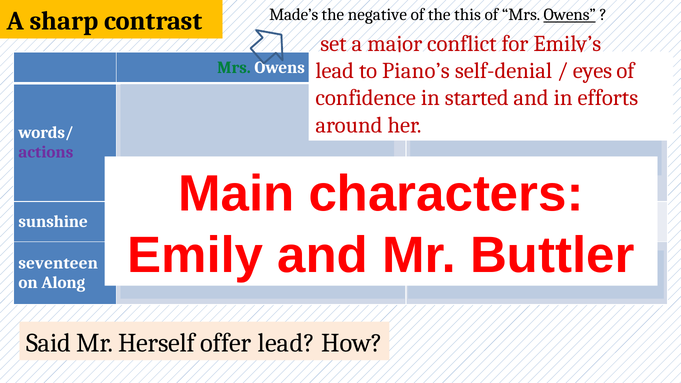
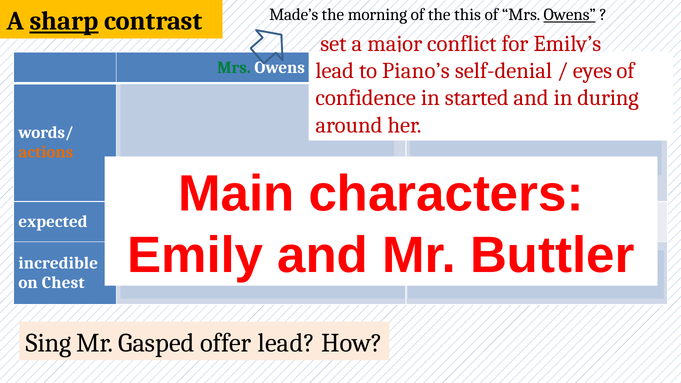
the negative: negative -> morning
sharp underline: none -> present
efforts: efforts -> during
actions colour: purple -> orange
sunshine: sunshine -> expected
seventeen: seventeen -> incredible
Along: Along -> Chest
Said: Said -> Sing
Herself: Herself -> Gasped
